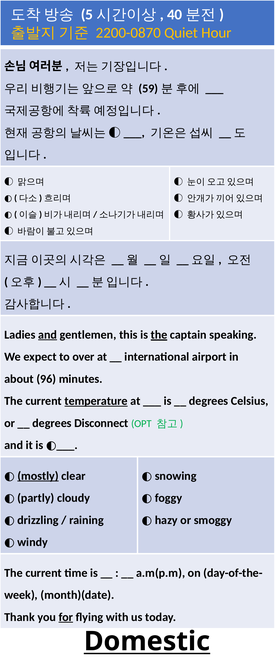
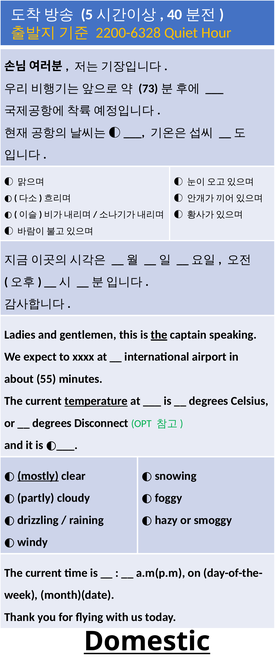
2200-0870: 2200-0870 -> 2200-6328
59: 59 -> 73
and at (48, 335) underline: present -> none
over: over -> xxxx
96: 96 -> 55
for underline: present -> none
